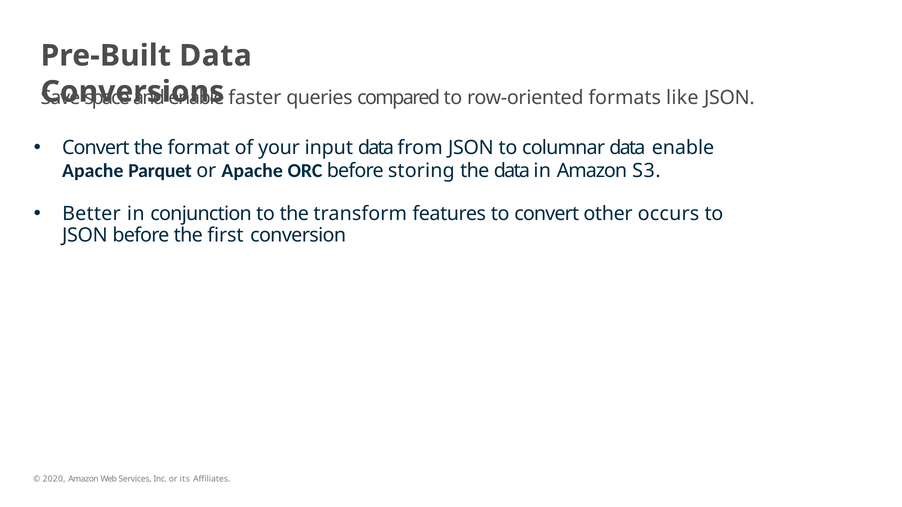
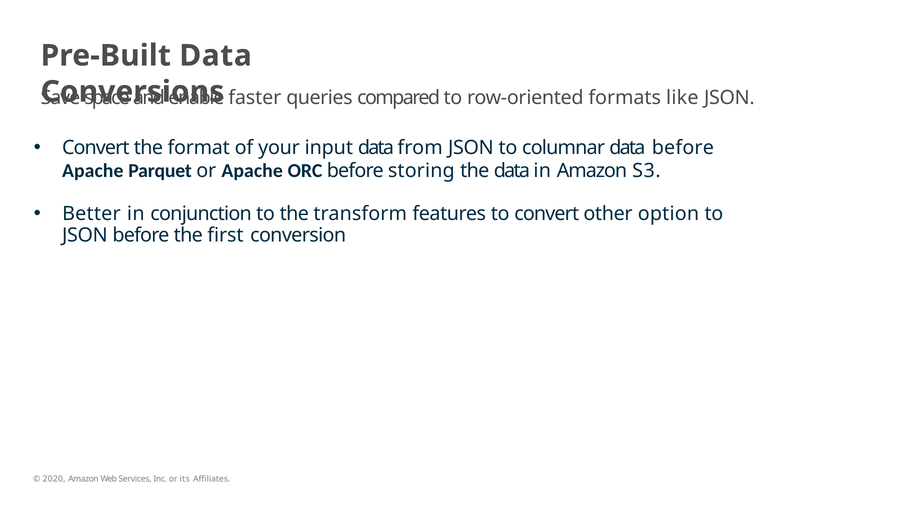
data enable: enable -> before
occurs: occurs -> option
